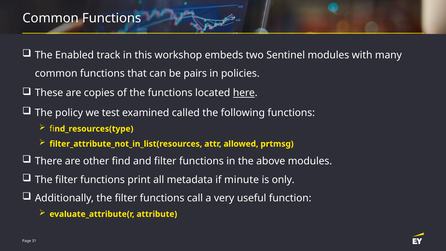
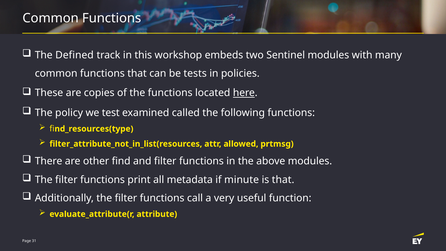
Enabled: Enabled -> Defined
pairs: pairs -> tests
is only: only -> that
